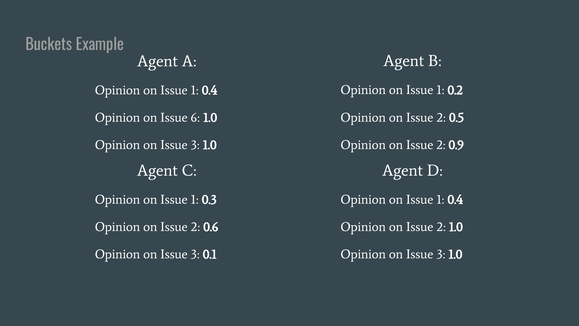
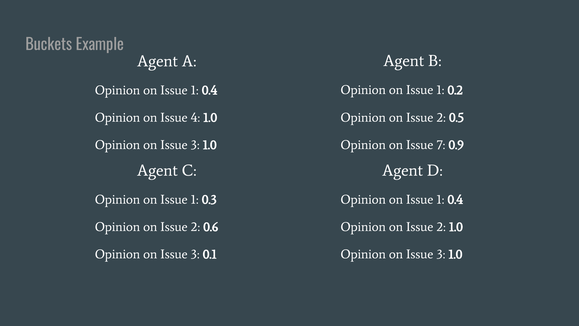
6: 6 -> 4
2 at (441, 145): 2 -> 7
